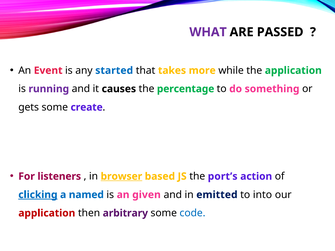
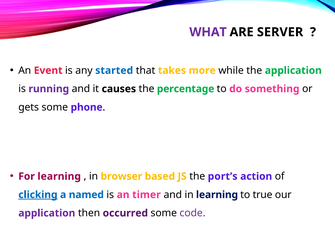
PASSED: PASSED -> SERVER
create: create -> phone
For listeners: listeners -> learning
browser underline: present -> none
given: given -> timer
in emitted: emitted -> learning
into: into -> true
application at (47, 213) colour: red -> purple
arbitrary: arbitrary -> occurred
code colour: blue -> purple
